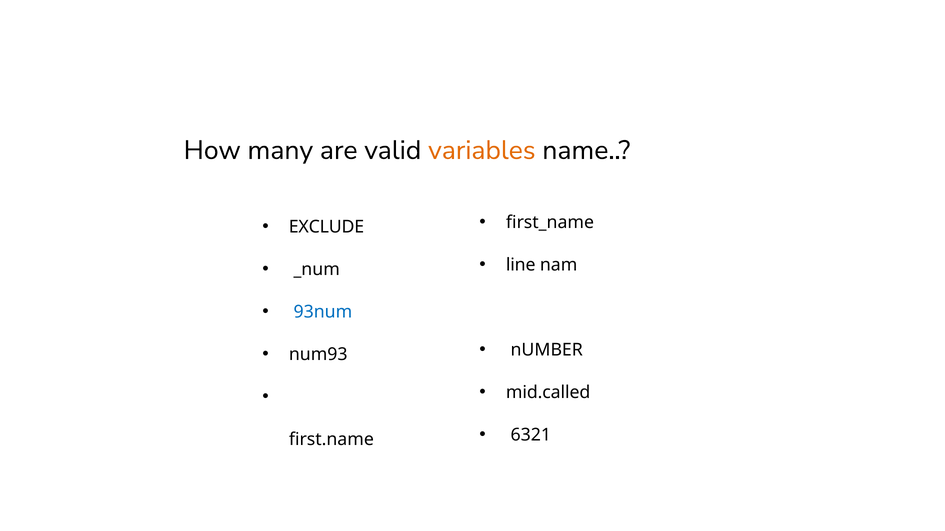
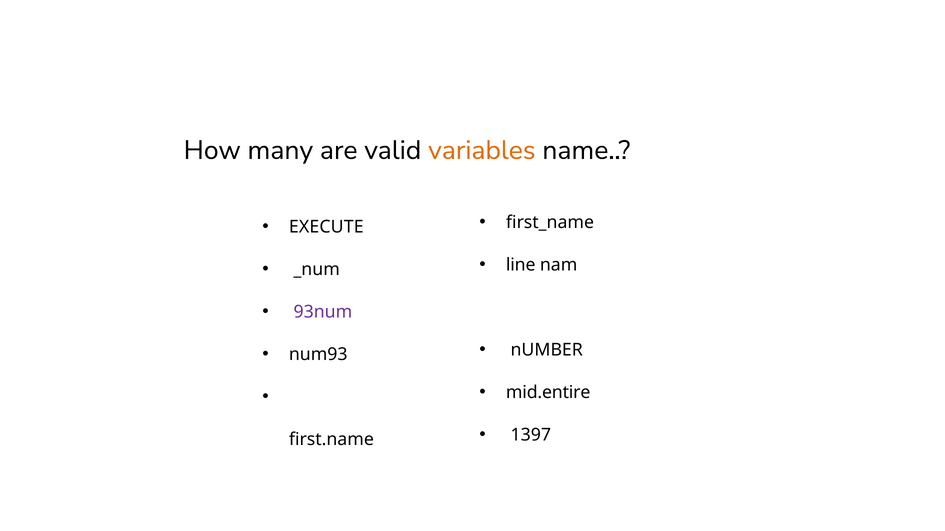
EXCLUDE: EXCLUDE -> EXECUTE
93num colour: blue -> purple
mid.called: mid.called -> mid.entire
6321: 6321 -> 1397
